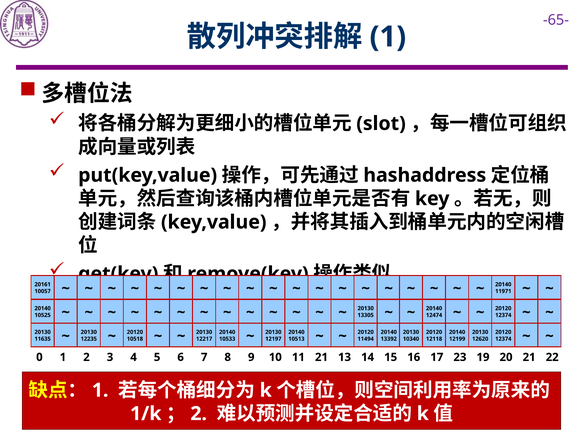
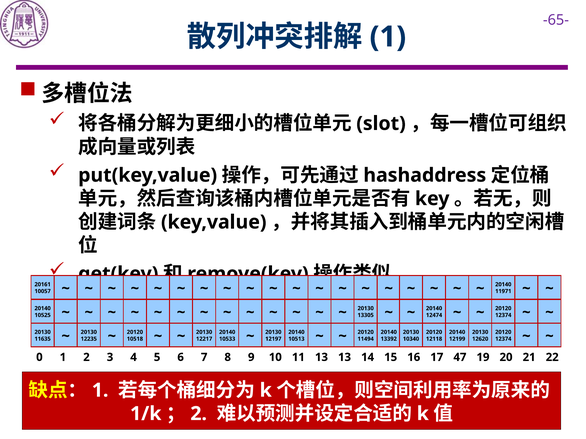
11 21: 21 -> 13
23: 23 -> 47
